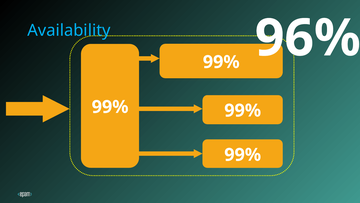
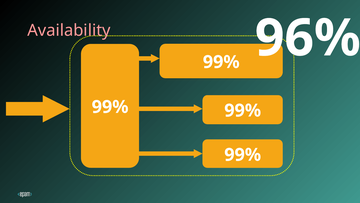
Availability colour: light blue -> pink
